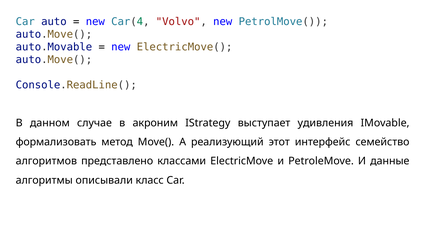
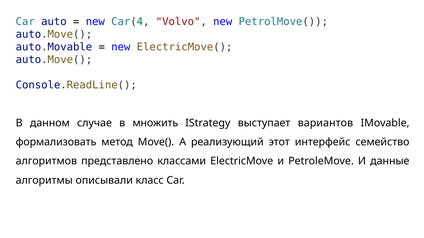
акроним: акроним -> множить
удивления: удивления -> вариантов
